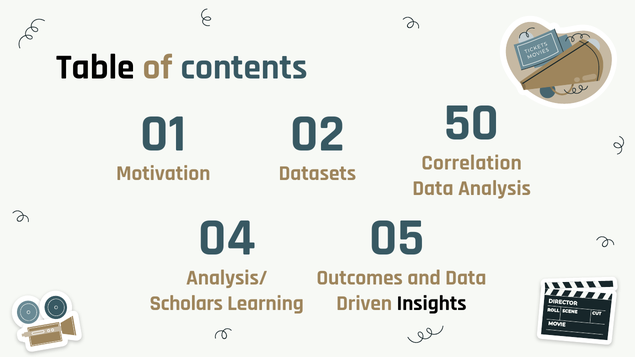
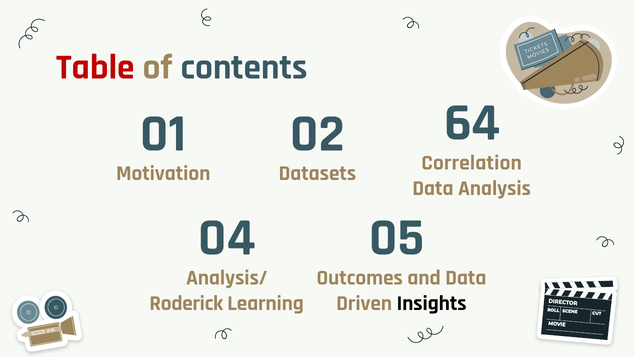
Table colour: black -> red
50: 50 -> 64
Scholars: Scholars -> Roderick
